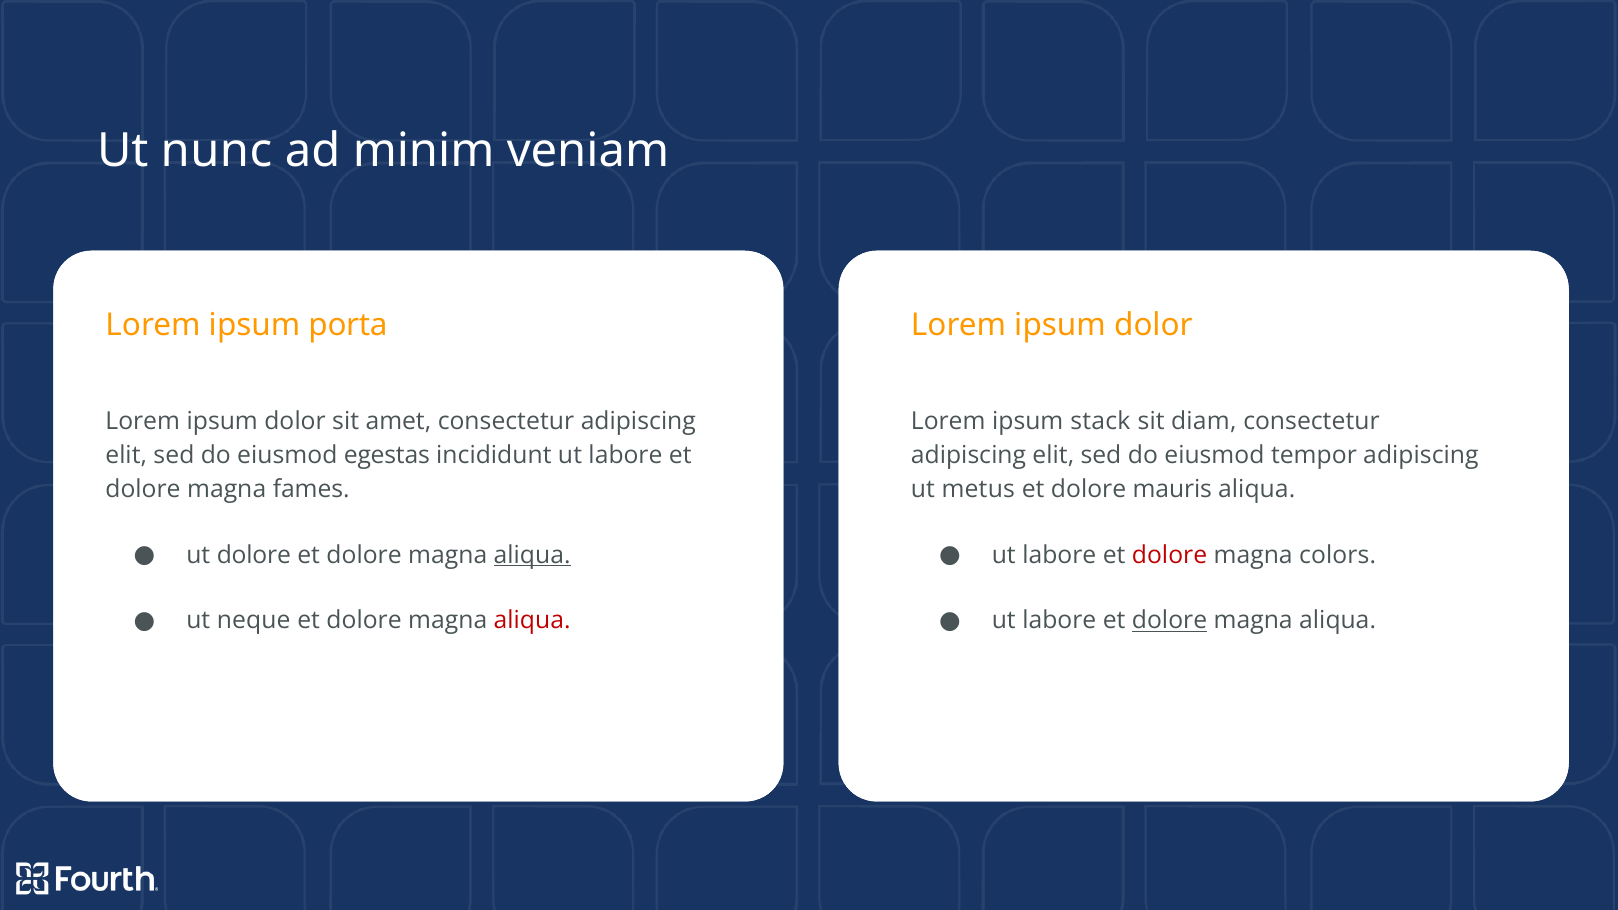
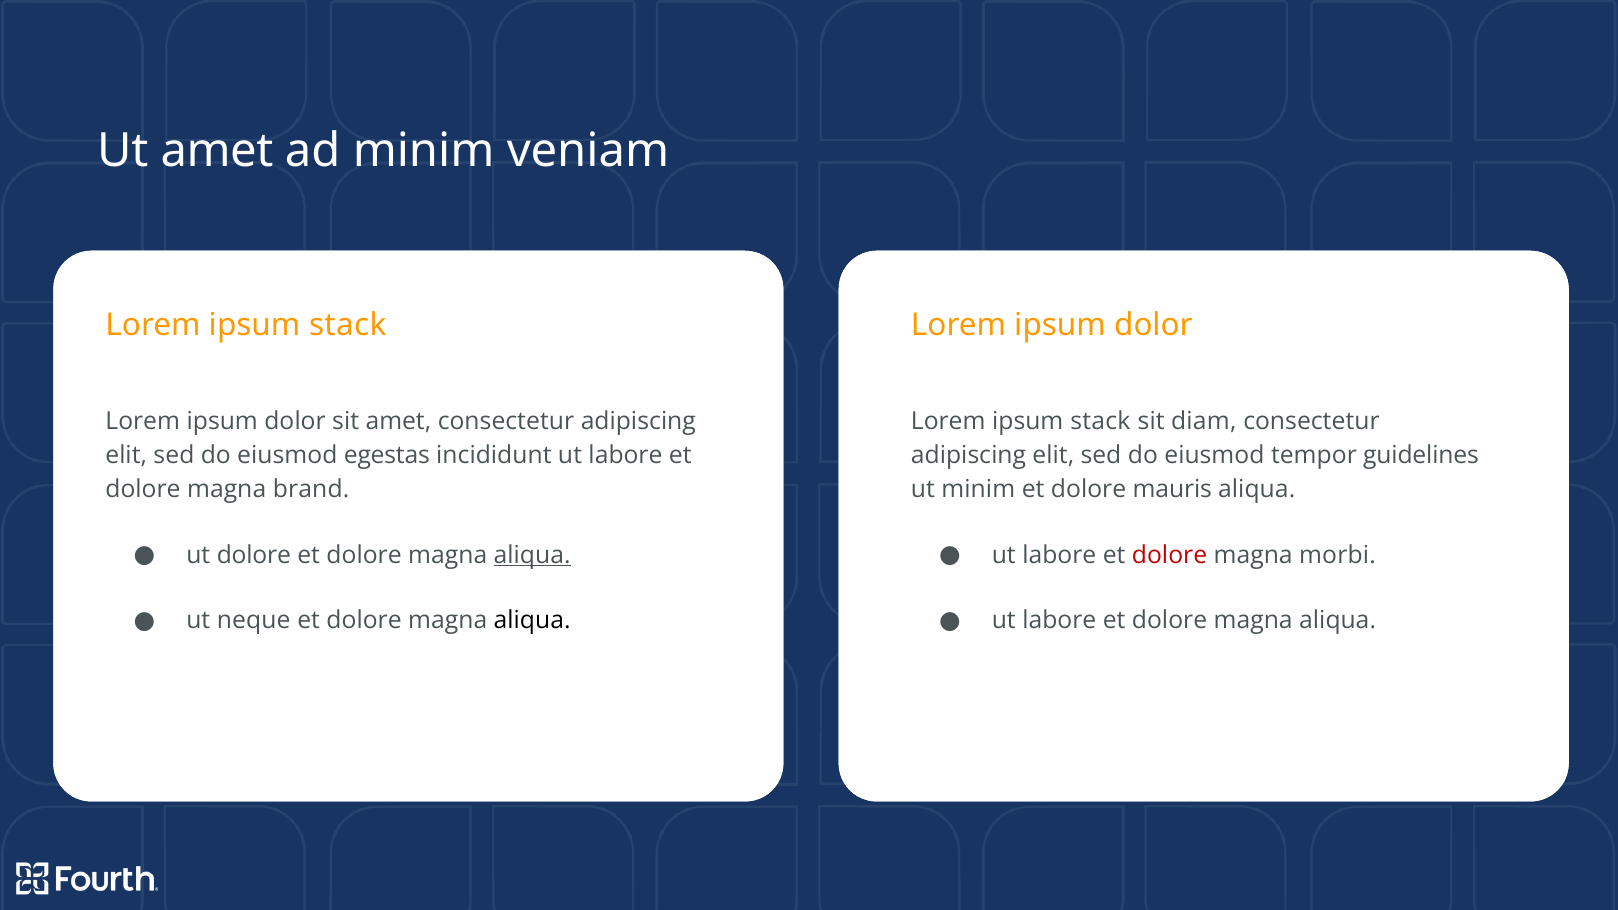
Ut nunc: nunc -> amet
porta at (348, 325): porta -> stack
tempor adipiscing: adipiscing -> guidelines
fames: fames -> brand
ut metus: metus -> minim
colors: colors -> morbi
aliqua at (532, 621) colour: red -> black
dolore at (1170, 621) underline: present -> none
